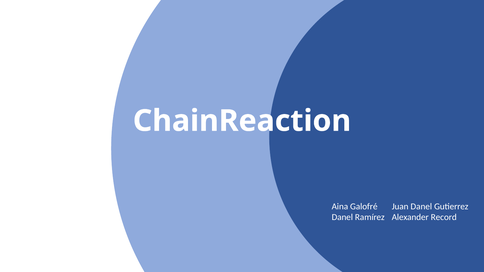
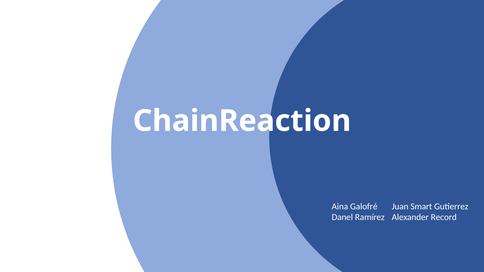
Juan Danel: Danel -> Smart
